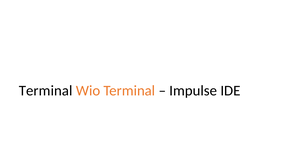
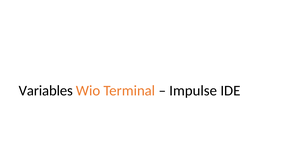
Terminal at (46, 91): Terminal -> Variables
